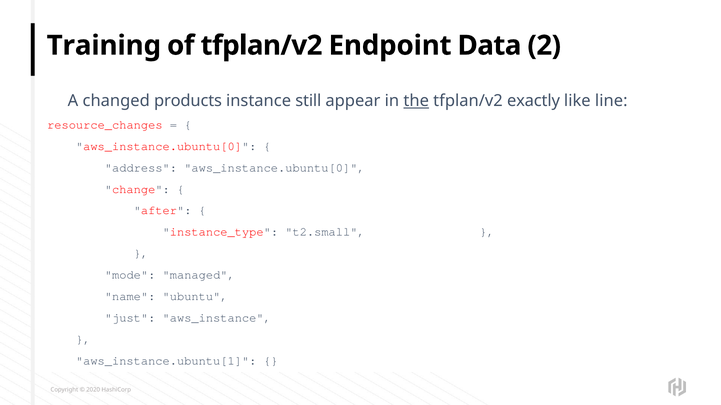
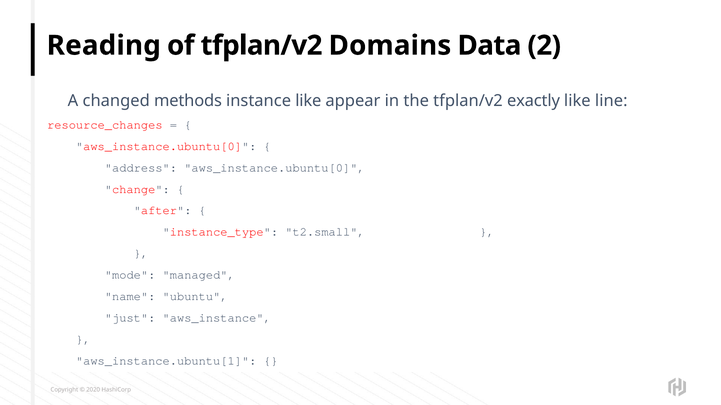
Training: Training -> Reading
Endpoint: Endpoint -> Domains
products: products -> methods
instance still: still -> like
the underline: present -> none
